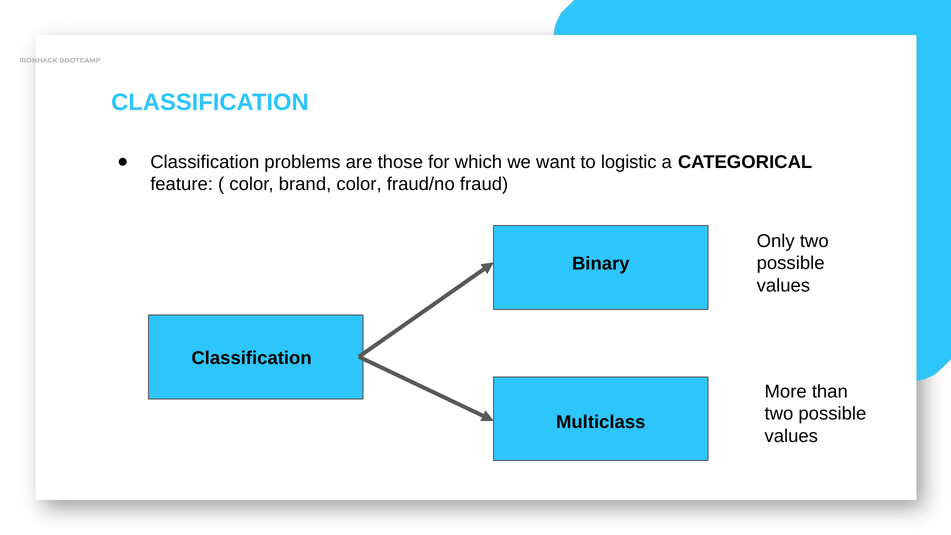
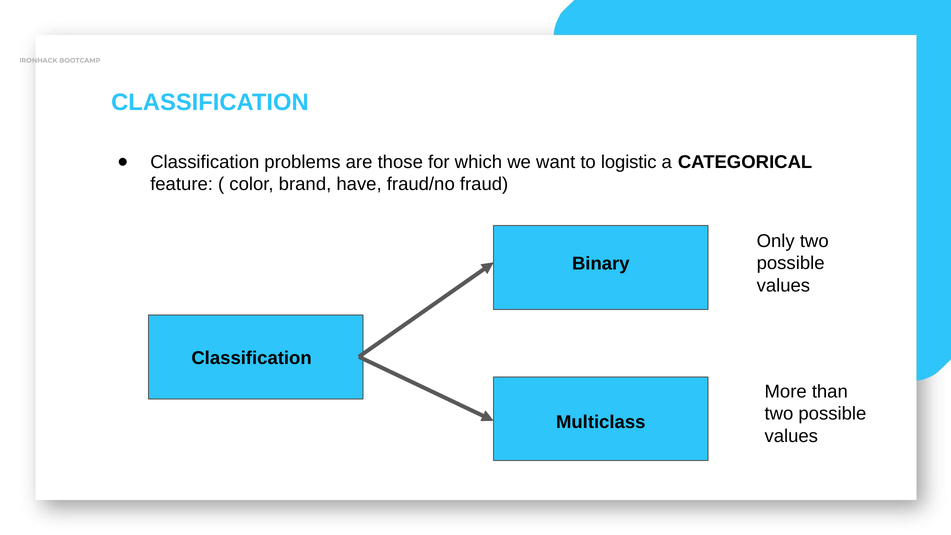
brand color: color -> have
